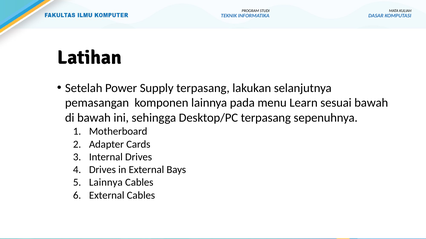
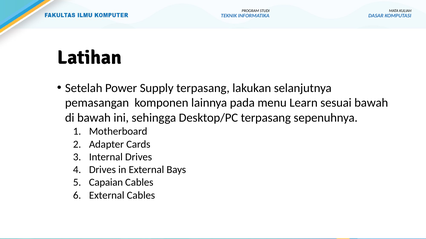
Lainnya at (106, 183): Lainnya -> Capaian
